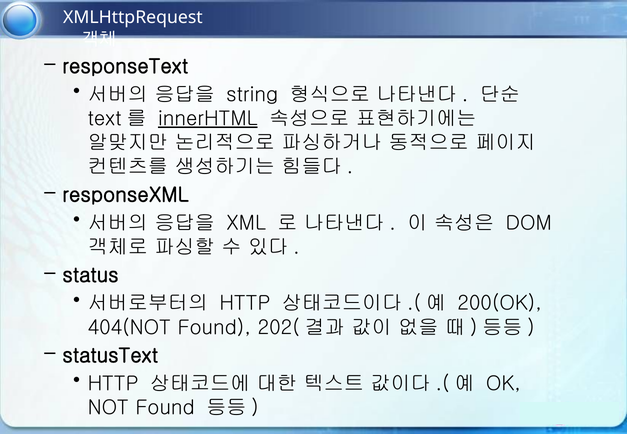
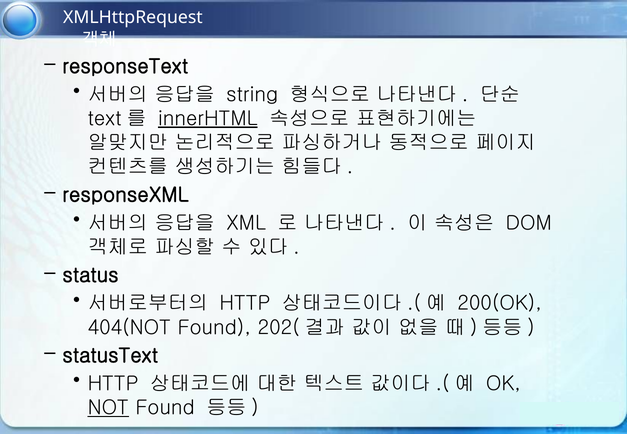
NOT underline: none -> present
